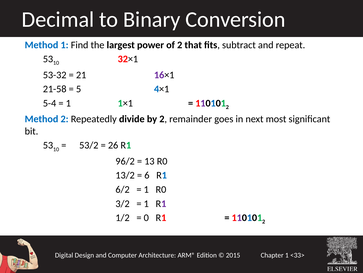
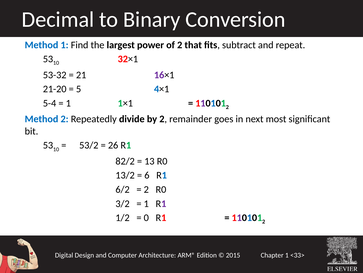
21-58: 21-58 -> 21-20
96/2: 96/2 -> 82/2
1 at (146, 189): 1 -> 2
